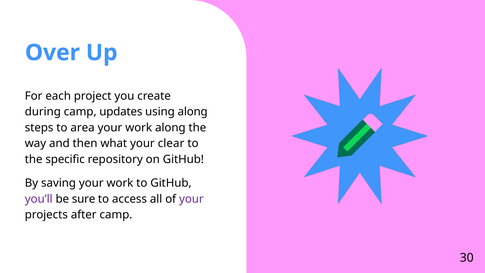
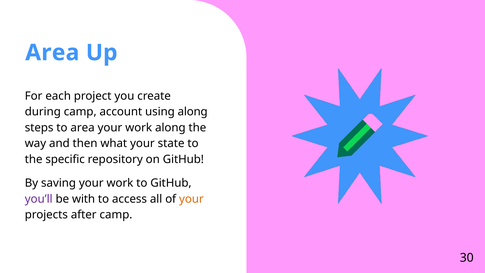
Over at (52, 53): Over -> Area
updates: updates -> account
clear: clear -> state
sure: sure -> with
your at (191, 199) colour: purple -> orange
